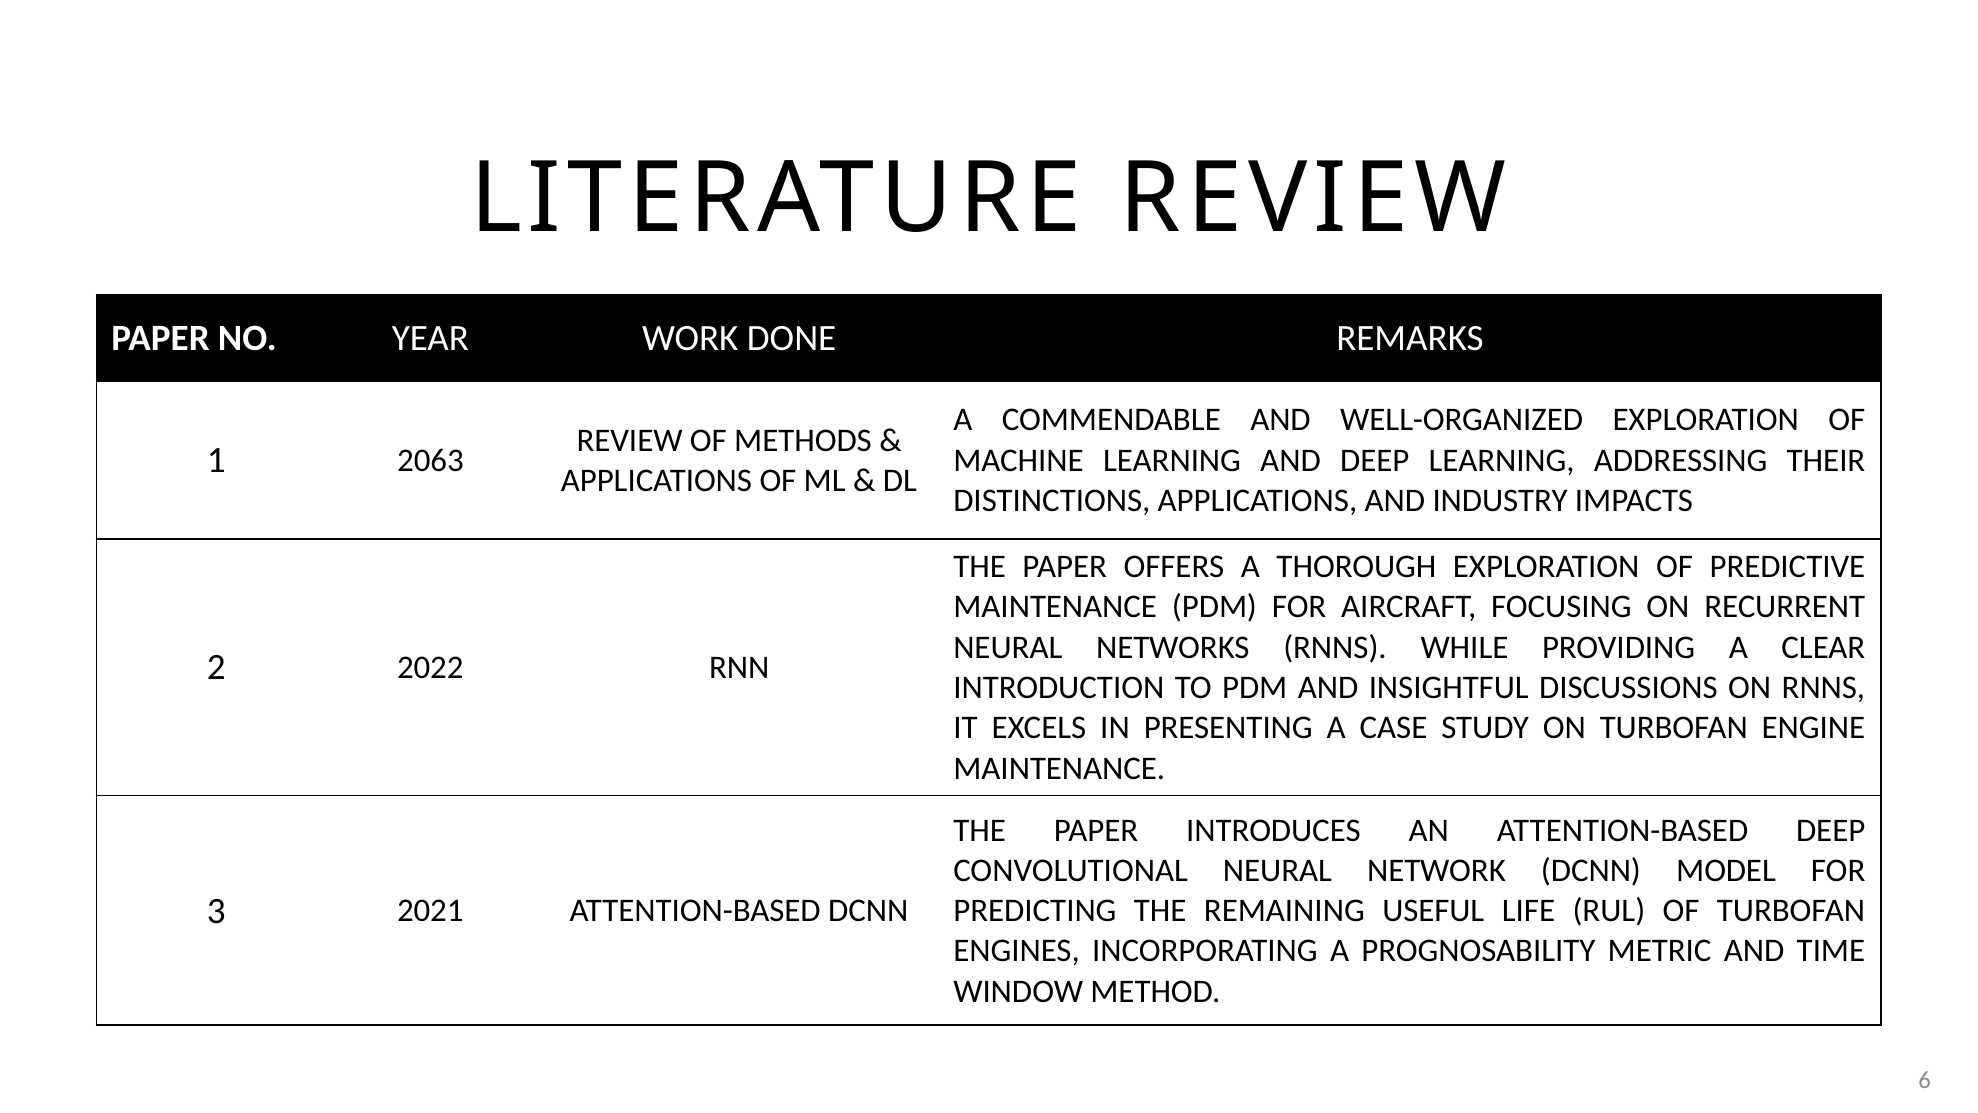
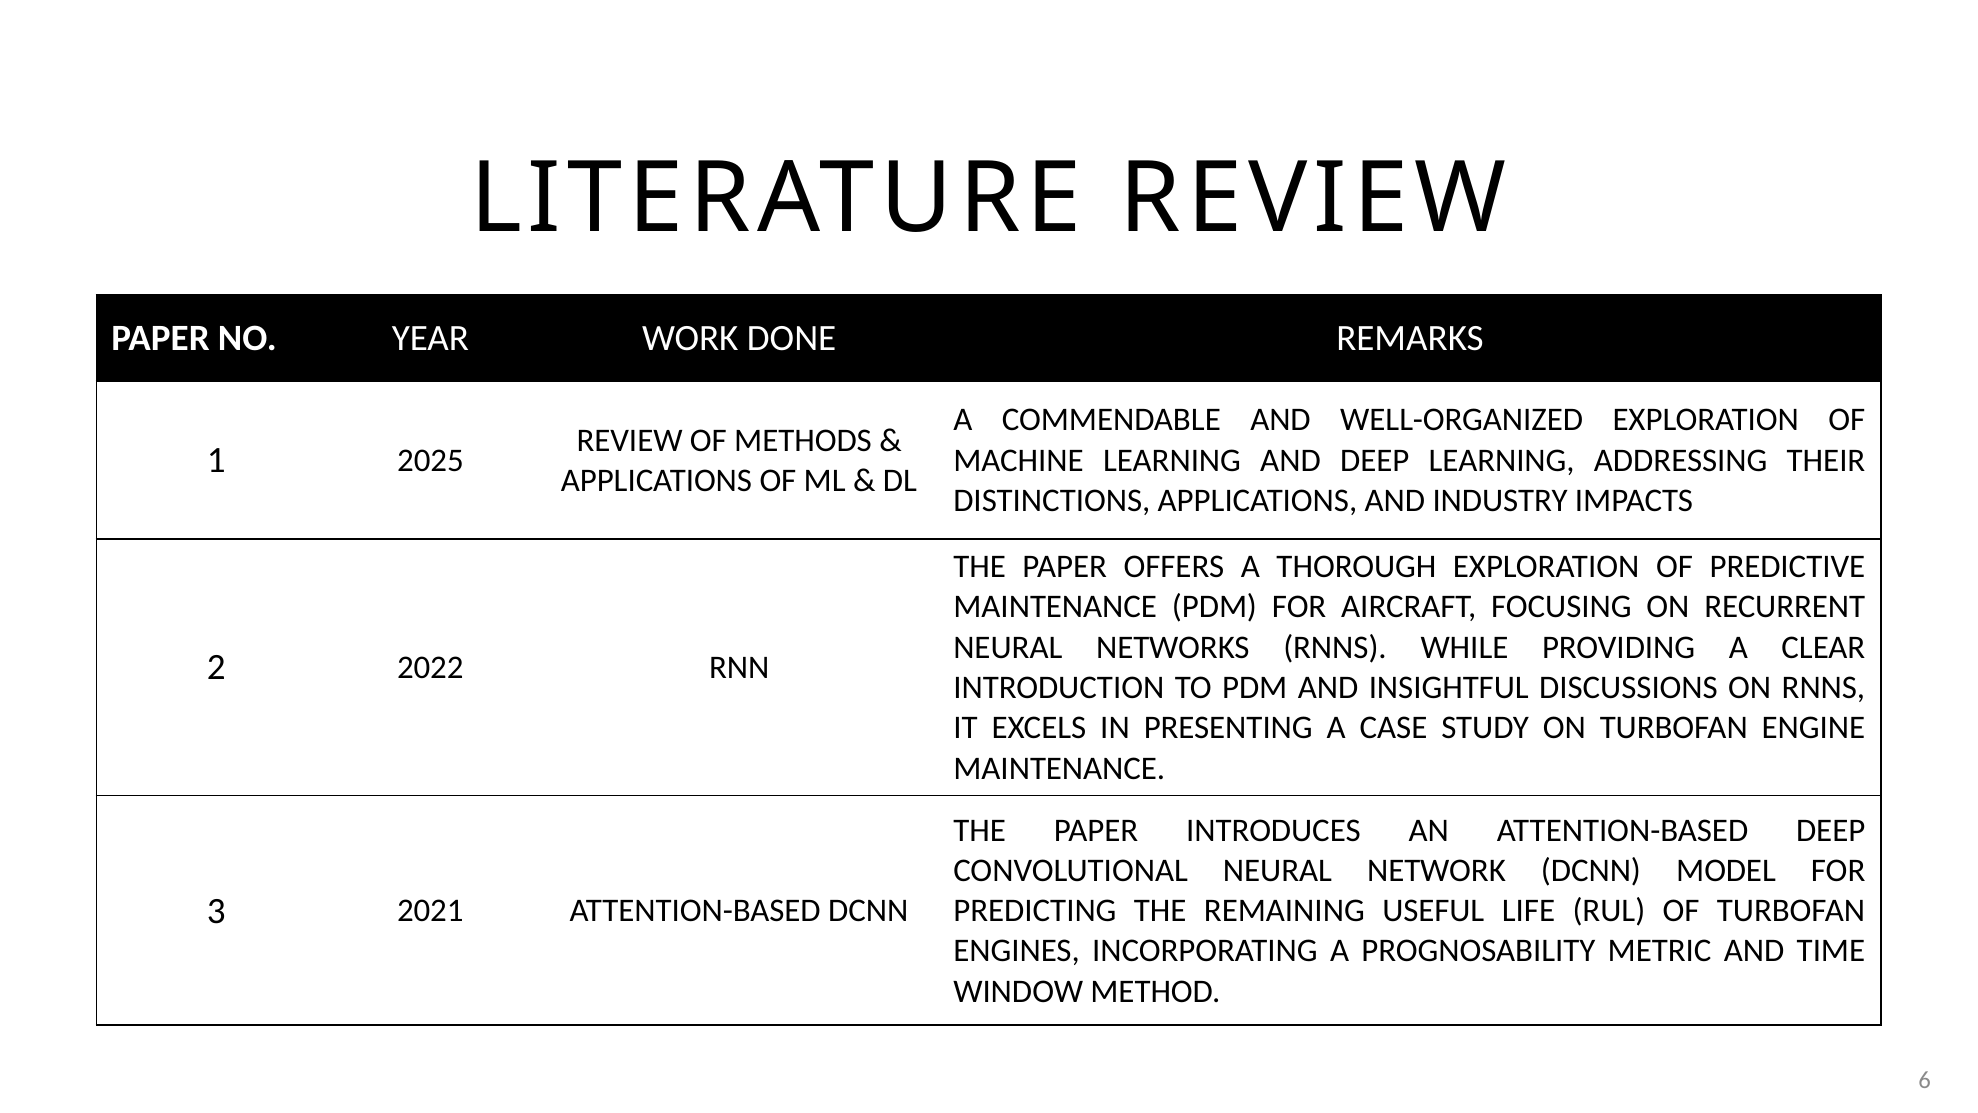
2063: 2063 -> 2025
